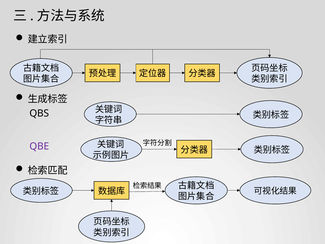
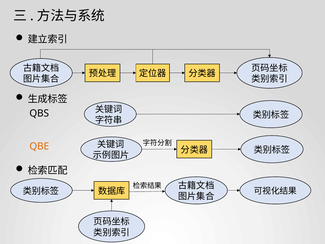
QBE colour: purple -> orange
